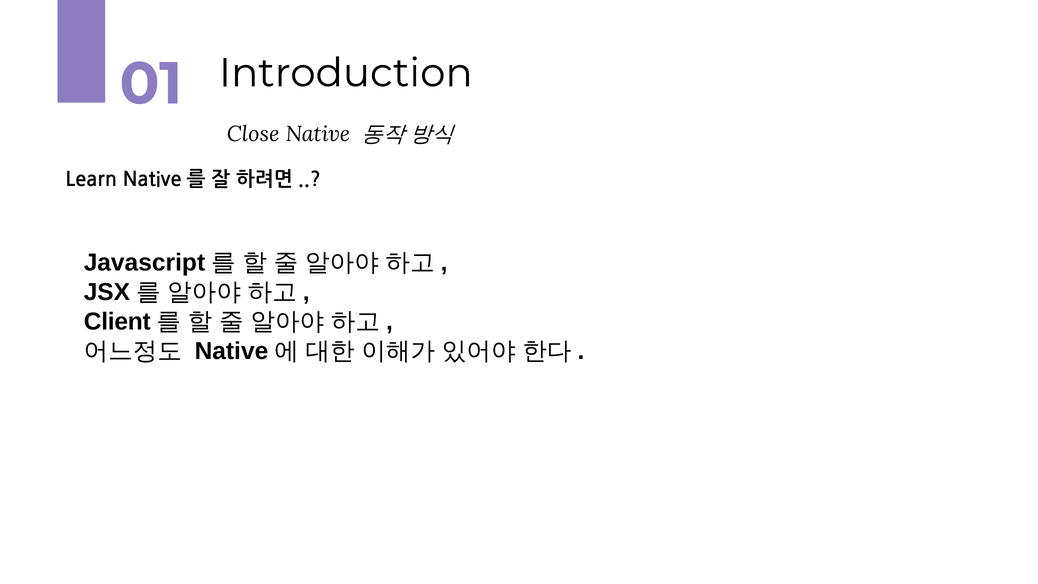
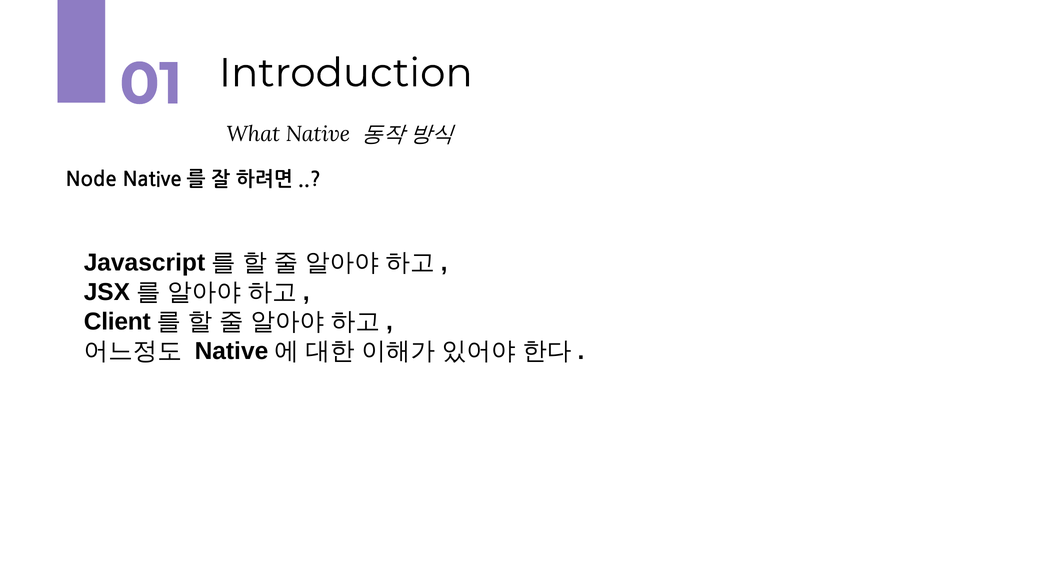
Close: Close -> What
Learn: Learn -> Node
